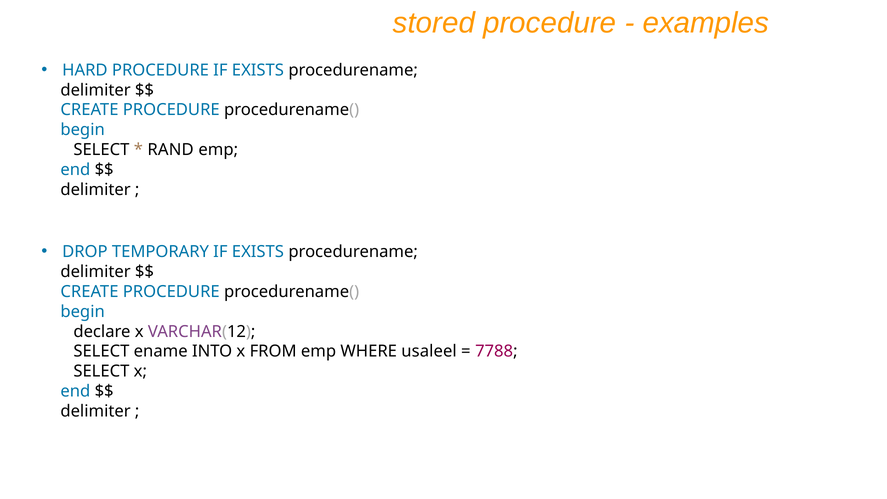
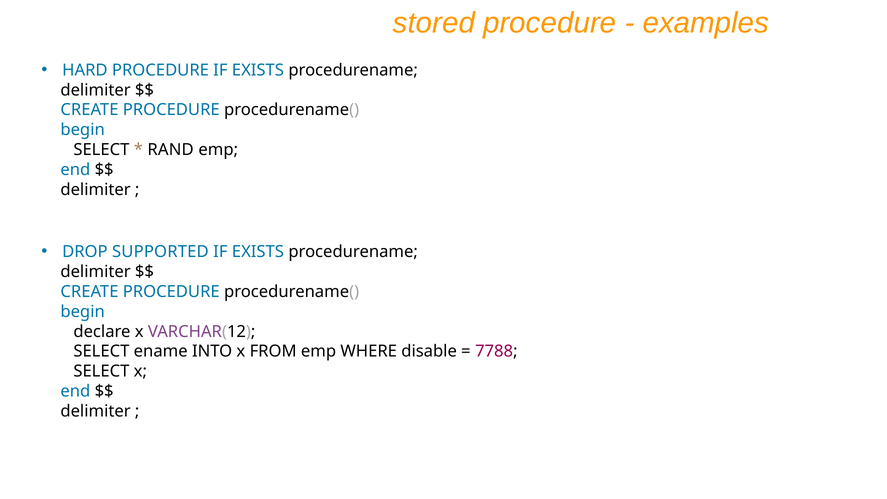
TEMPORARY: TEMPORARY -> SUPPORTED
usaleel: usaleel -> disable
